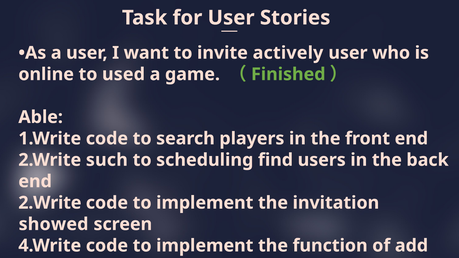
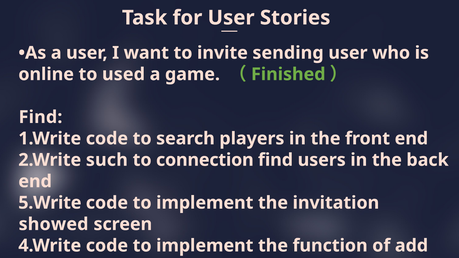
actively: actively -> sending
Able at (41, 117): Able -> Find
scheduling: scheduling -> connection
2.Write at (50, 203): 2.Write -> 5.Write
